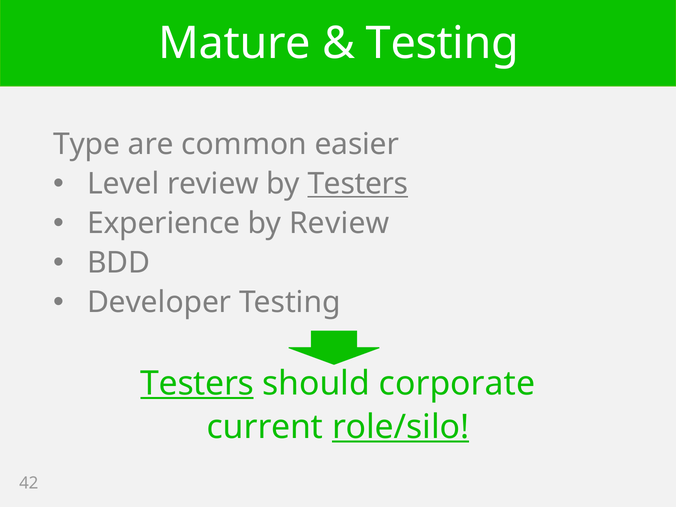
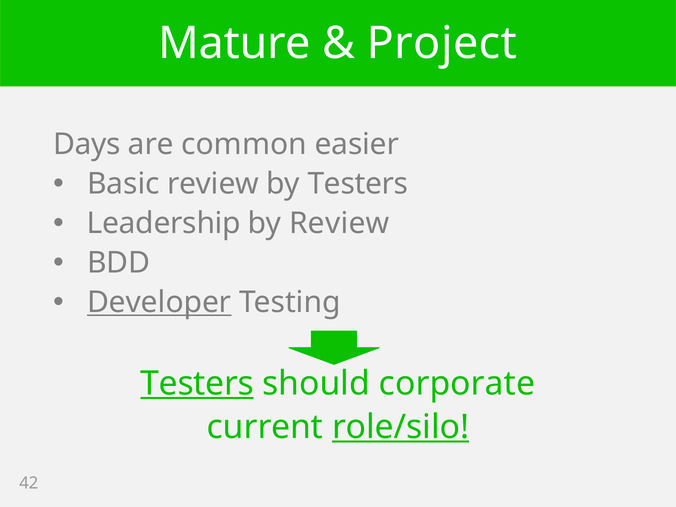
Testing at (442, 43): Testing -> Project
Type: Type -> Days
Level: Level -> Basic
Testers at (358, 184) underline: present -> none
Experience: Experience -> Leadership
Developer underline: none -> present
